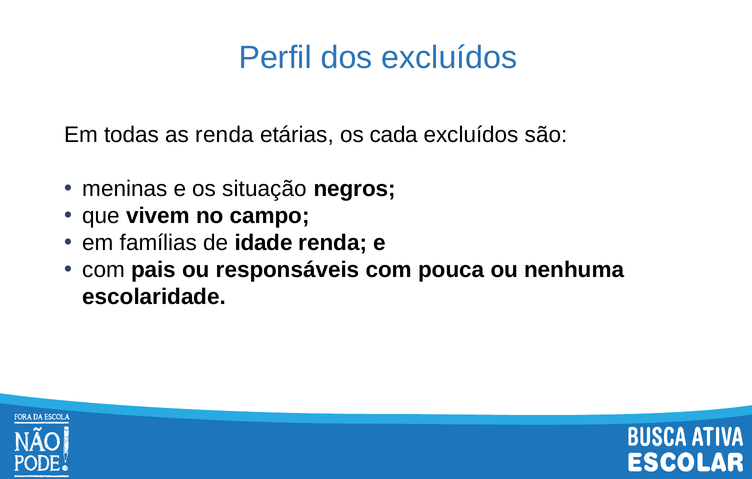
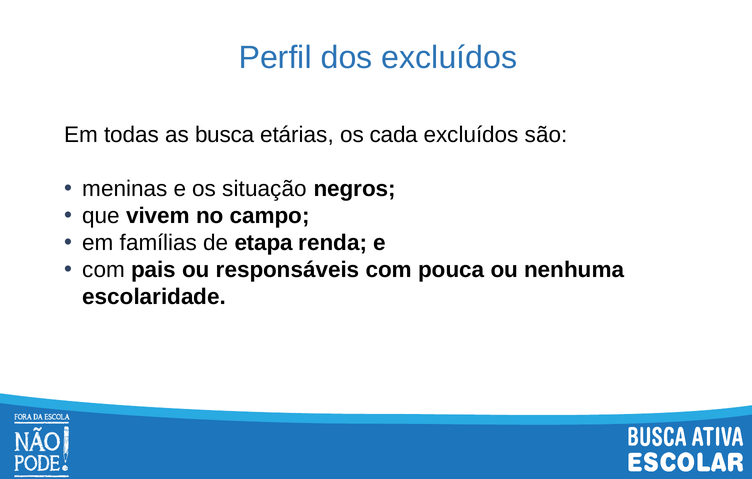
as renda: renda -> busca
idade: idade -> etapa
